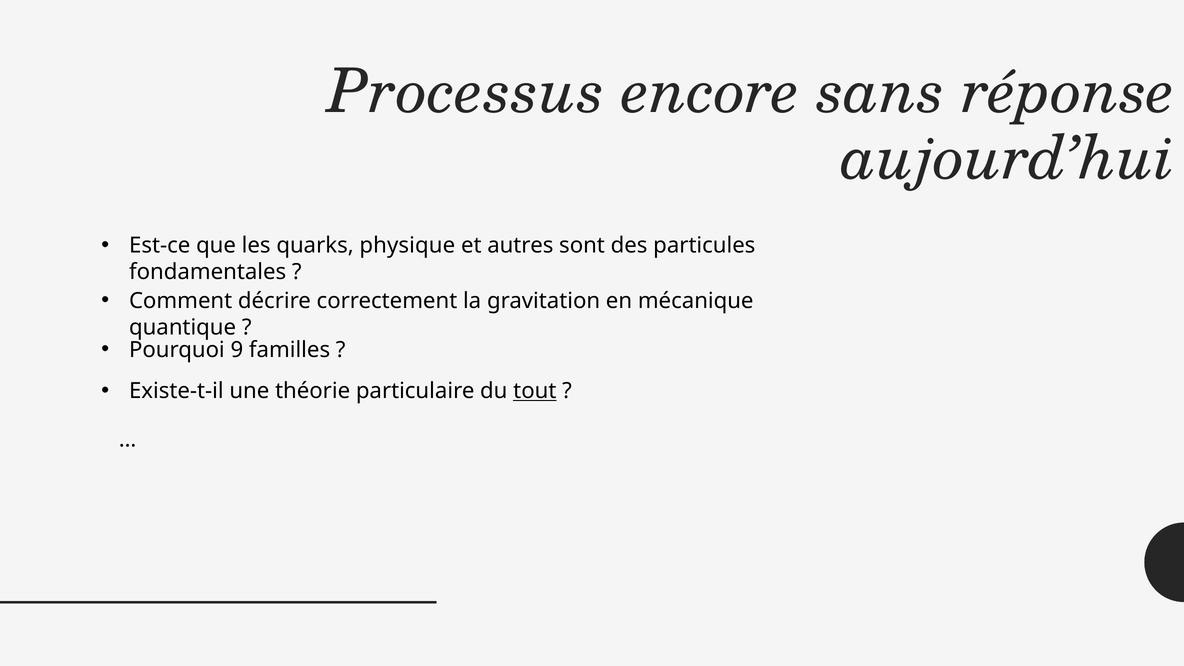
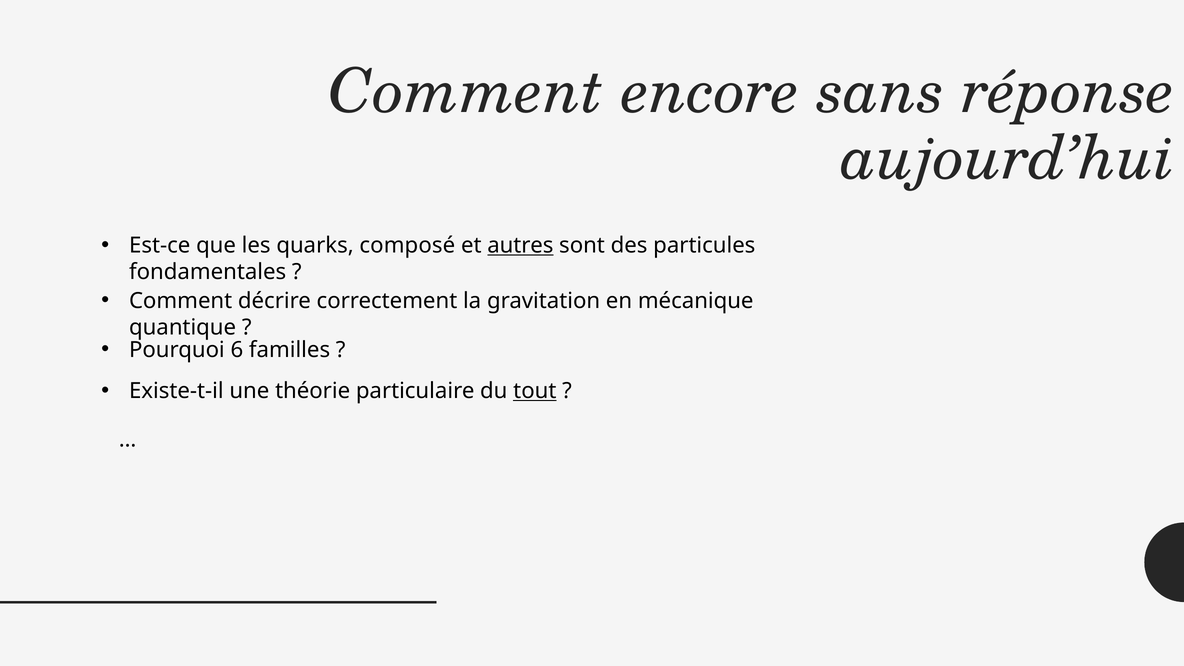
Processus at (466, 92): Processus -> Comment
physique: physique -> composé
autres underline: none -> present
9: 9 -> 6
